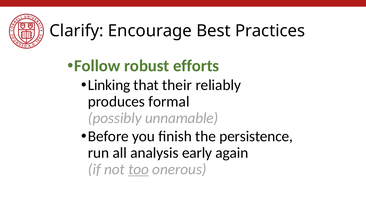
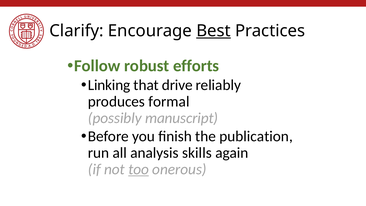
Best underline: none -> present
their: their -> drive
unnamable: unnamable -> manuscript
persistence: persistence -> publication
early: early -> skills
